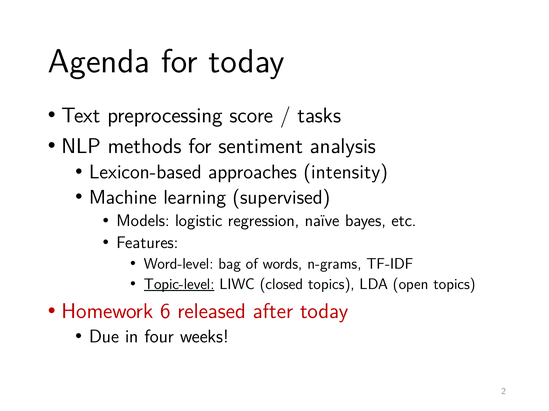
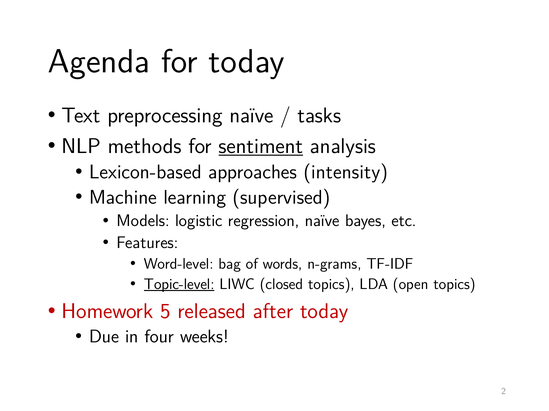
preprocessing score: score -> naïve
sentiment underline: none -> present
6: 6 -> 5
